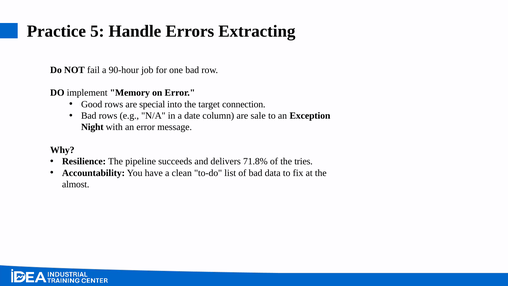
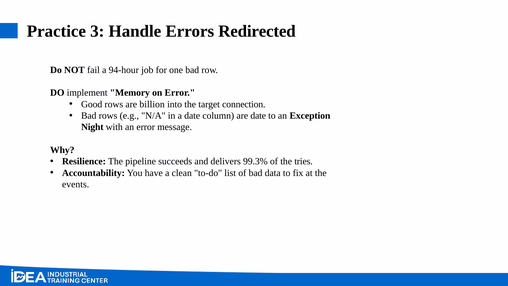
5: 5 -> 3
Extracting: Extracting -> Redirected
90-hour: 90-hour -> 94-hour
special: special -> billion
are sale: sale -> date
71.8%: 71.8% -> 99.3%
almost: almost -> events
